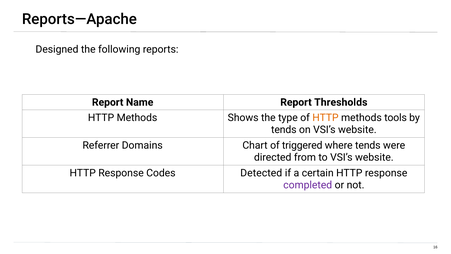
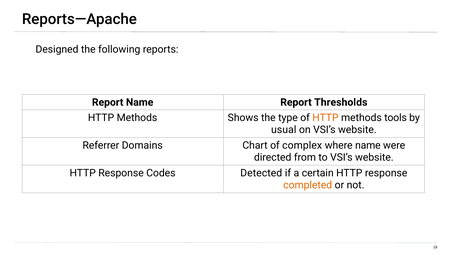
tends at (284, 130): tends -> usual
triggered: triggered -> complex
where tends: tends -> name
completed colour: purple -> orange
